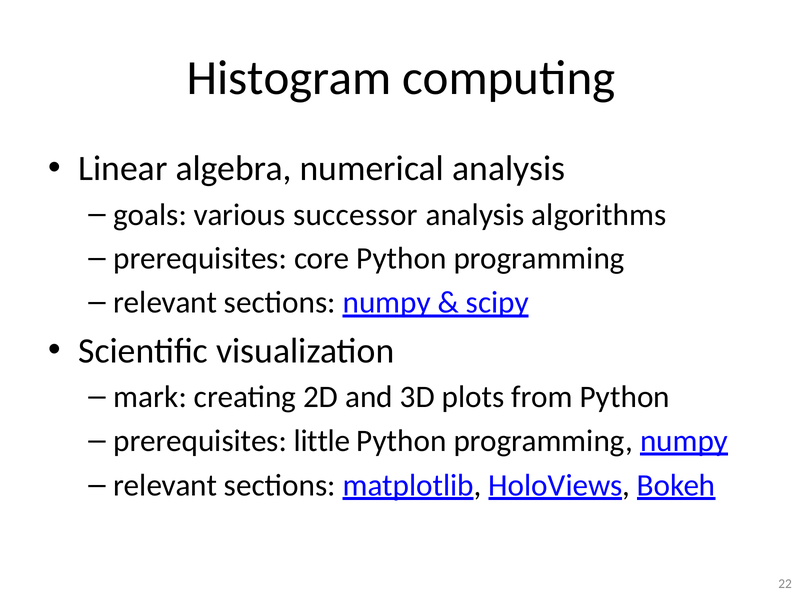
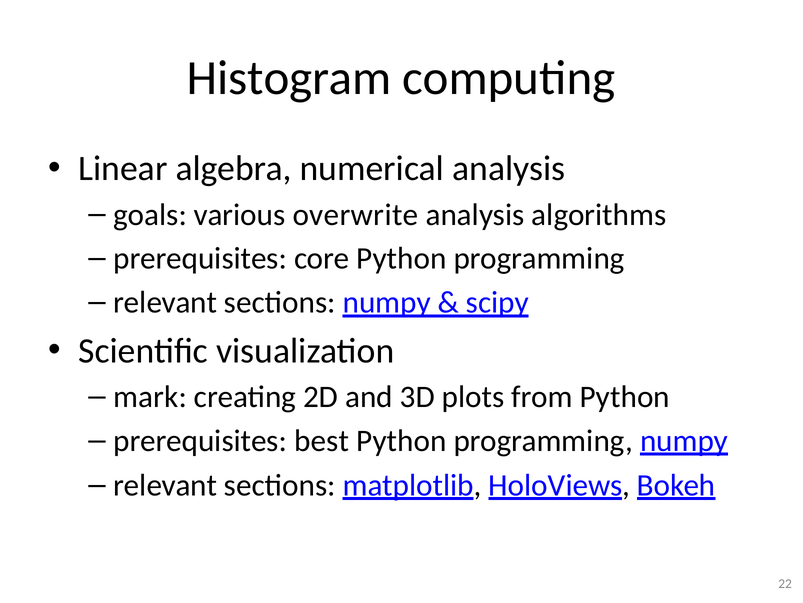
successor: successor -> overwrite
little: little -> best
